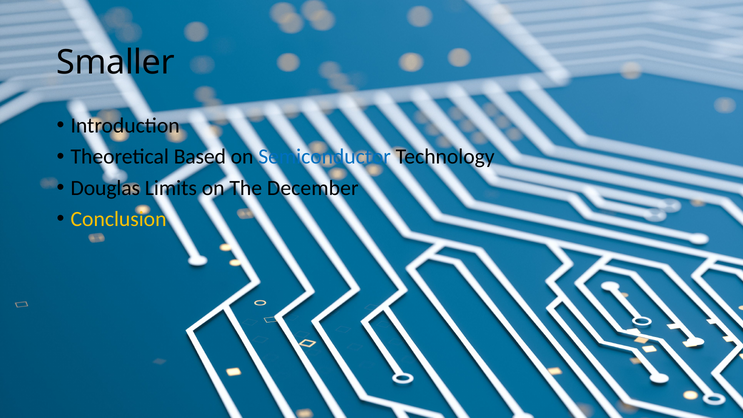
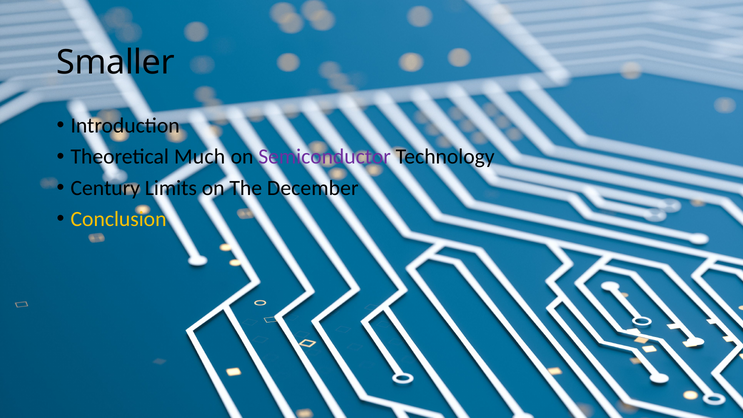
Based: Based -> Much
Semiconductor colour: blue -> purple
Douglas: Douglas -> Century
